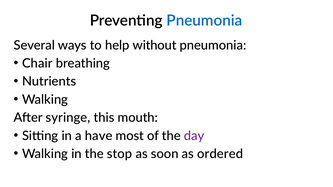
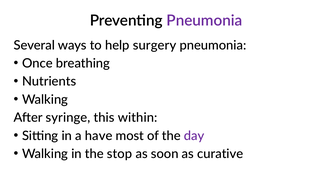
Pneumonia at (204, 21) colour: blue -> purple
without: without -> surgery
Chair: Chair -> Once
mouth: mouth -> within
ordered: ordered -> curative
